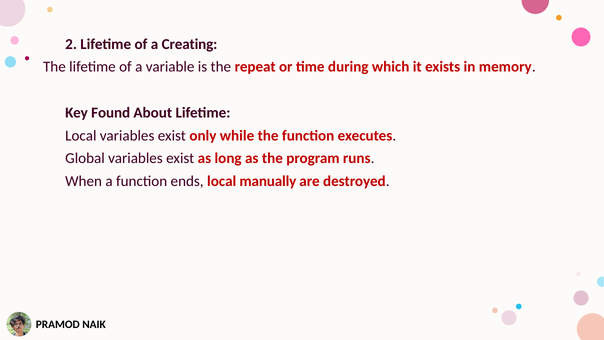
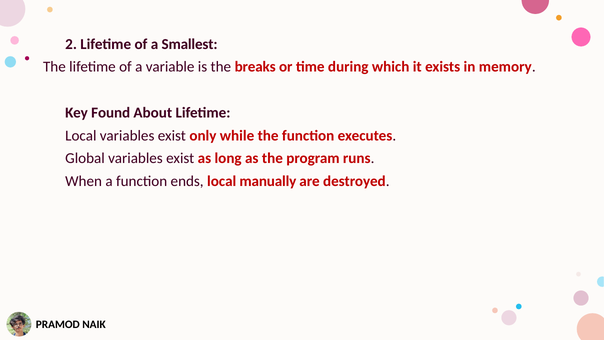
Creating: Creating -> Smallest
repeat: repeat -> breaks
